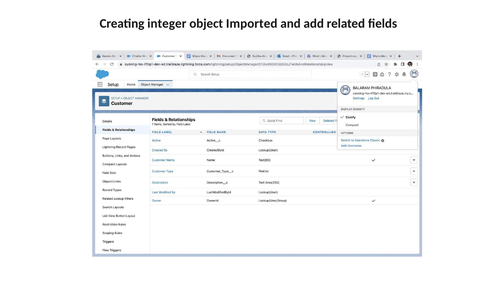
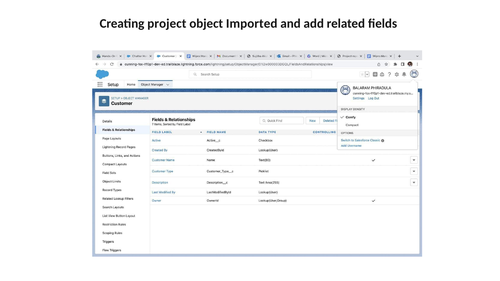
integer: integer -> project
